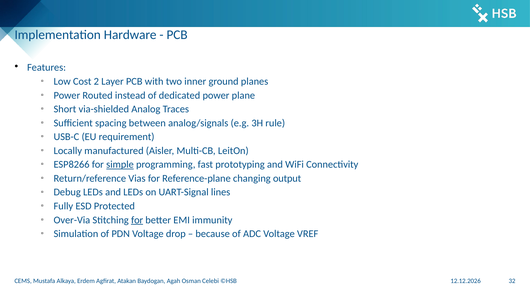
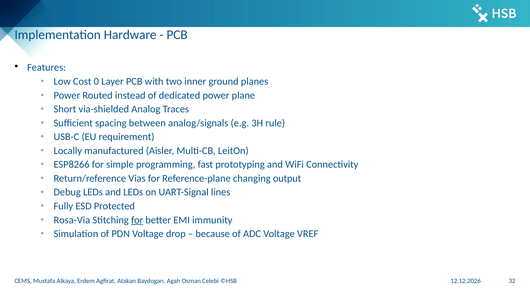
2: 2 -> 0
simple underline: present -> none
Over-Via: Over-Via -> Rosa-Via
